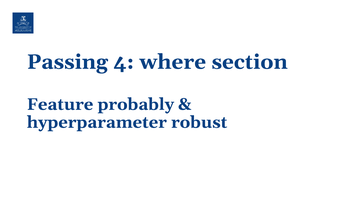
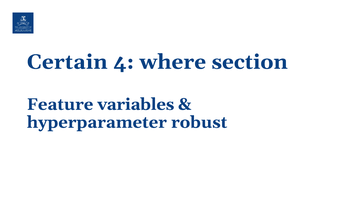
Passing: Passing -> Certain
probably: probably -> variables
